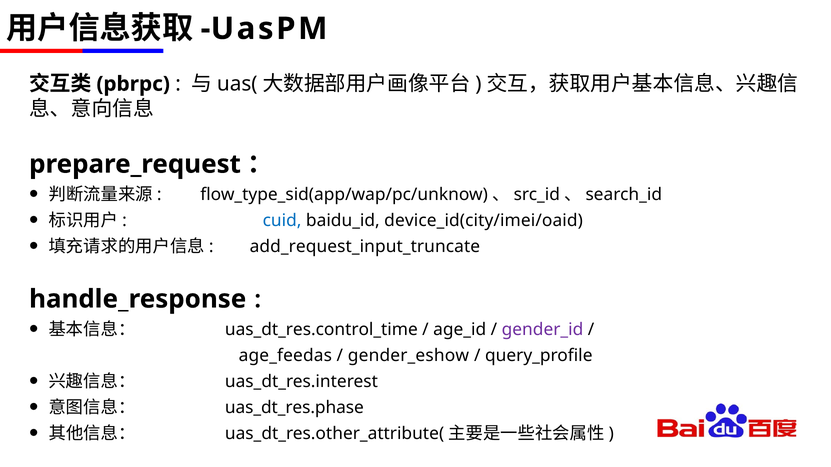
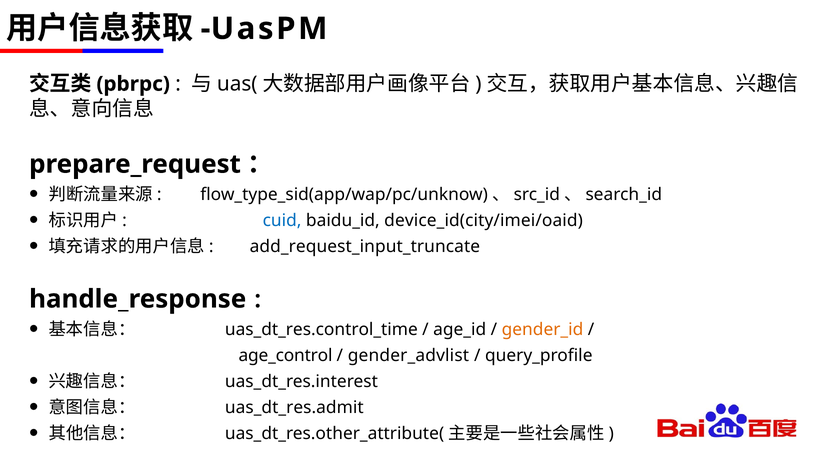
gender_id colour: purple -> orange
age_feedas: age_feedas -> age_control
gender_eshow: gender_eshow -> gender_advlist
uas_dt_res.phase: uas_dt_res.phase -> uas_dt_res.admit
